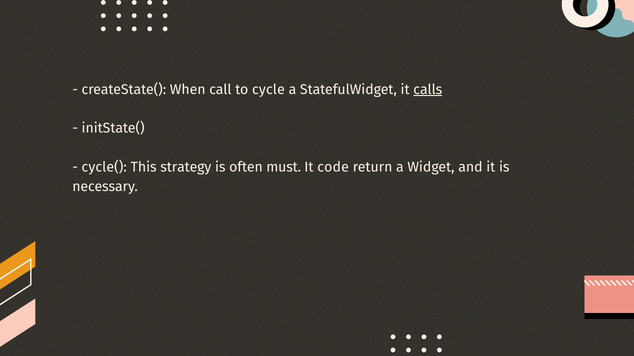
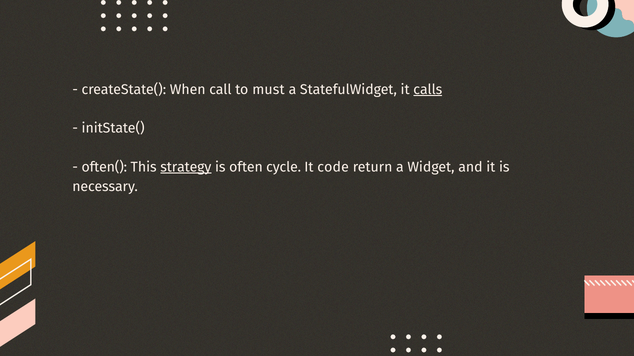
cycle: cycle -> must
cycle(: cycle( -> often(
strategy underline: none -> present
must: must -> cycle
